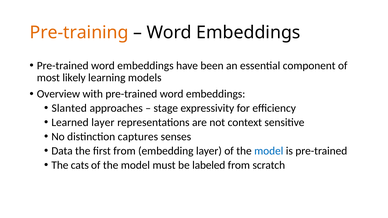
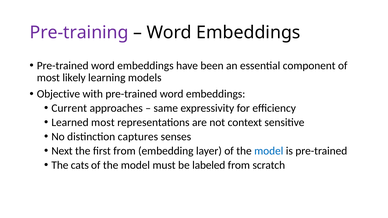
Pre-training colour: orange -> purple
Overview: Overview -> Objective
Slanted: Slanted -> Current
stage: stage -> same
Learned layer: layer -> most
Data: Data -> Next
